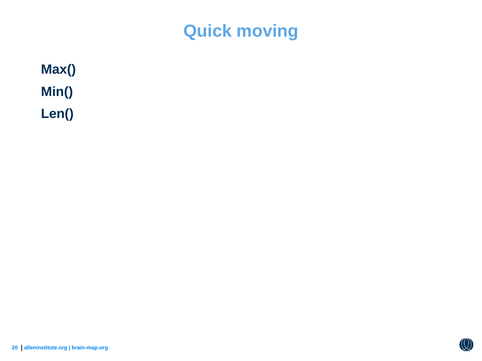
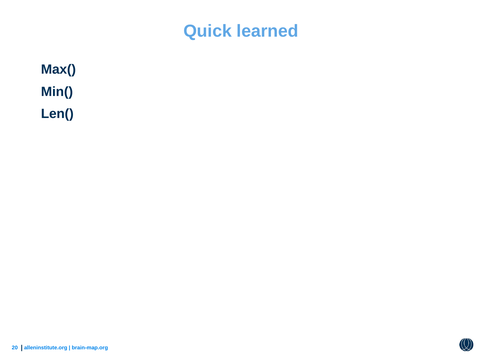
moving: moving -> learned
